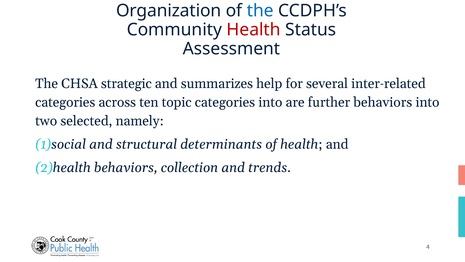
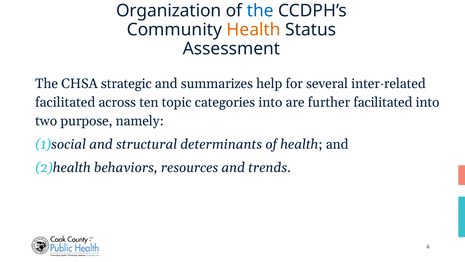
Health at (254, 30) colour: red -> orange
categories at (65, 102): categories -> facilitated
further behaviors: behaviors -> facilitated
selected: selected -> purpose
collection: collection -> resources
